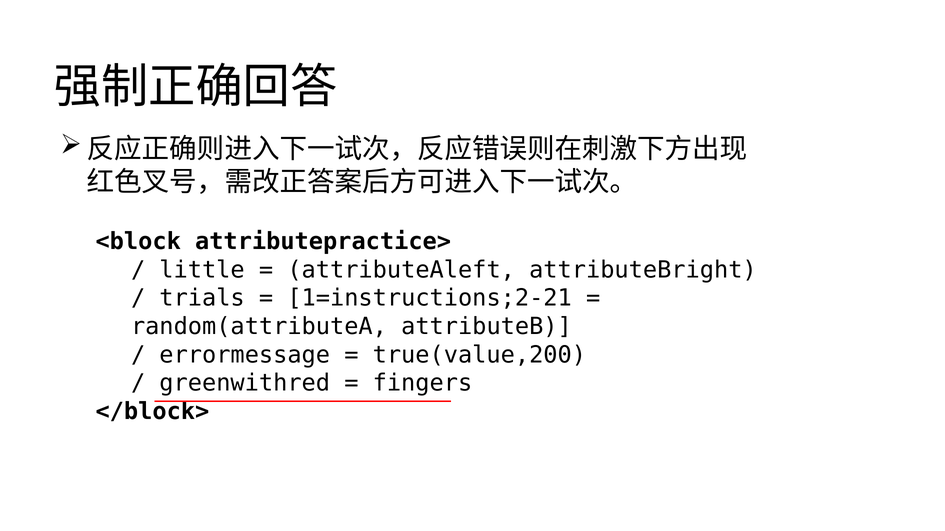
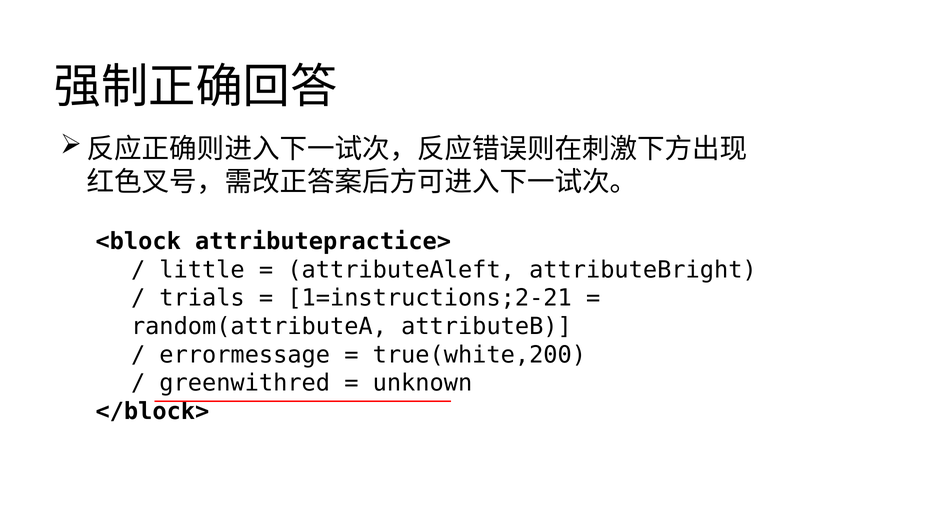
true(value,200: true(value,200 -> true(white,200
fingers: fingers -> unknown
